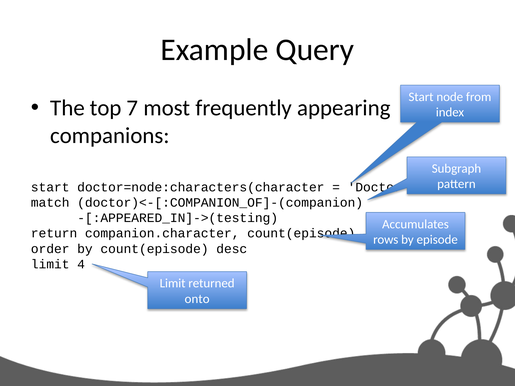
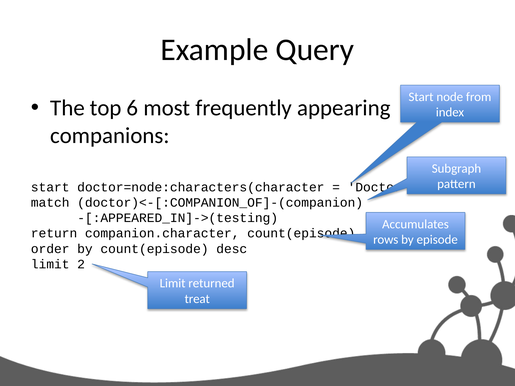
7: 7 -> 6
4: 4 -> 2
onto: onto -> treat
